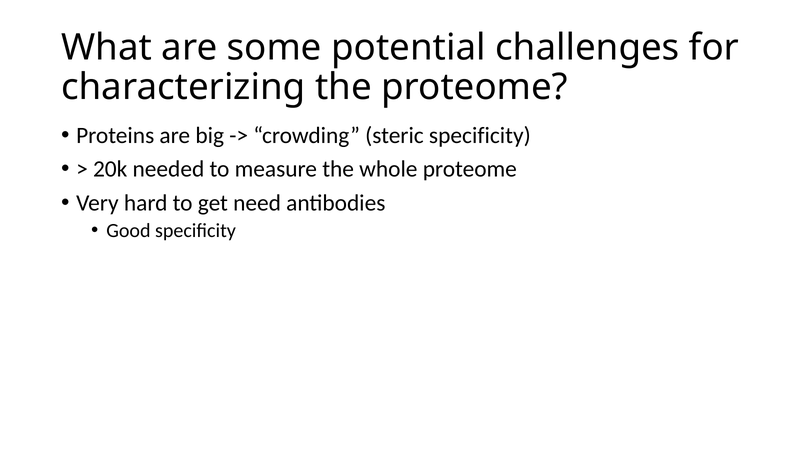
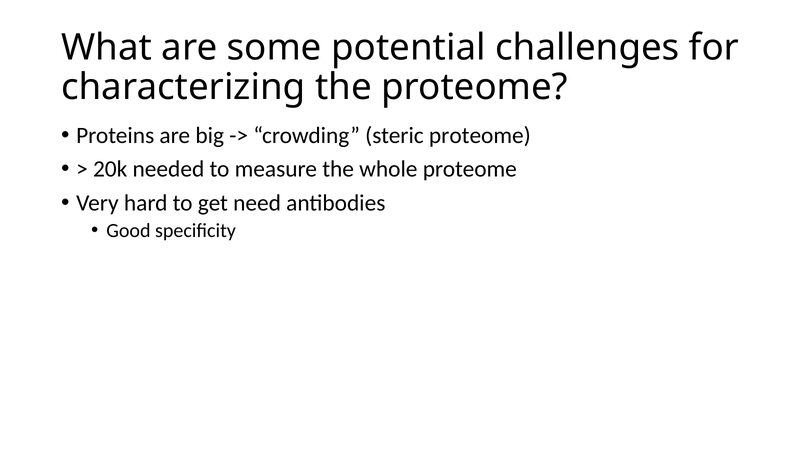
steric specificity: specificity -> proteome
